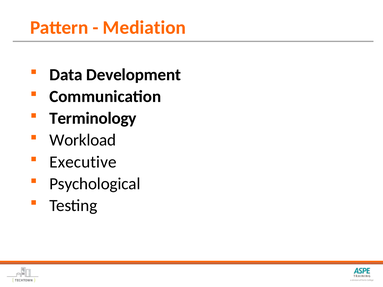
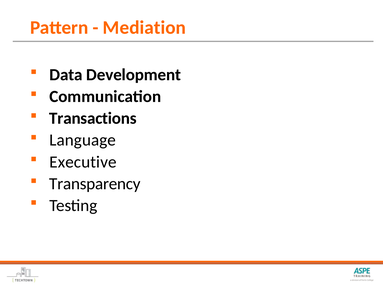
Terminology: Terminology -> Transactions
Workload: Workload -> Language
Psychological: Psychological -> Transparency
